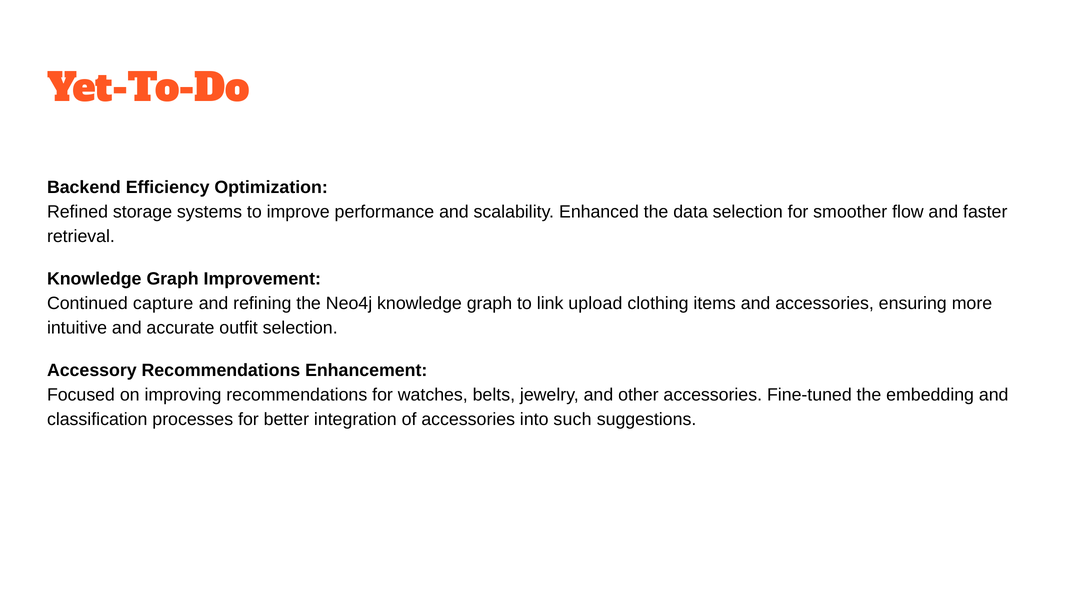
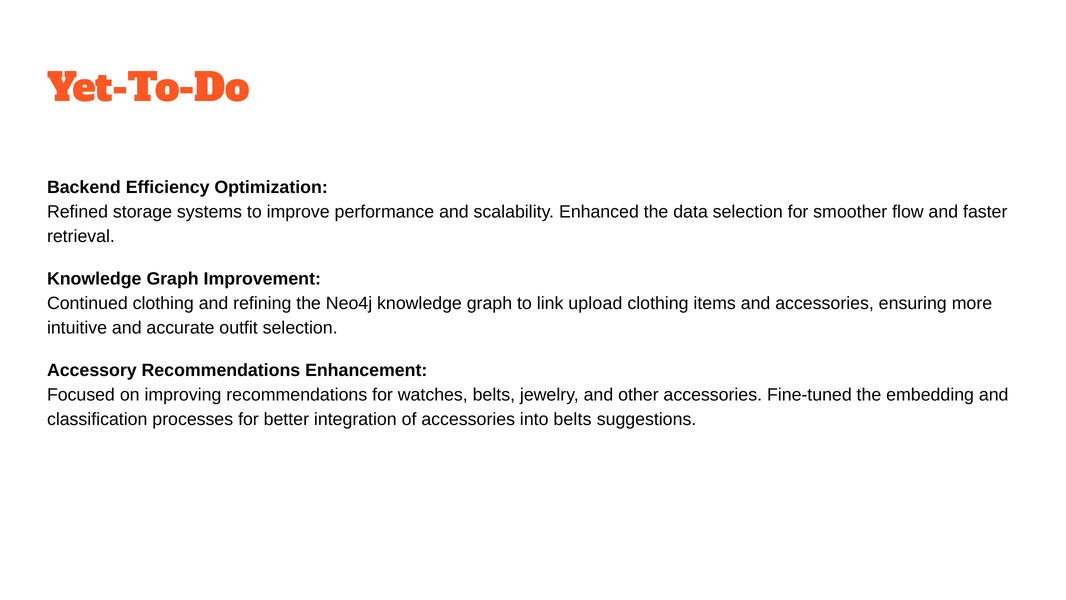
Continued capture: capture -> clothing
into such: such -> belts
